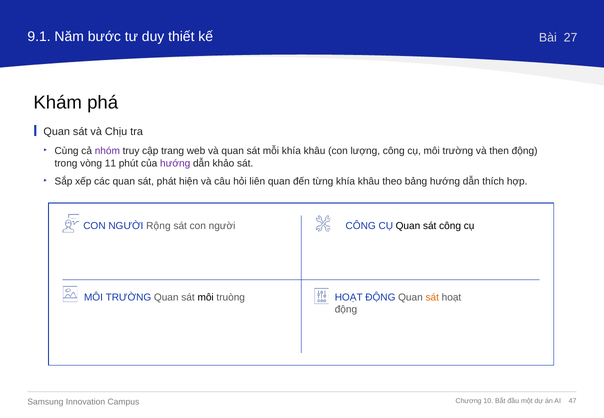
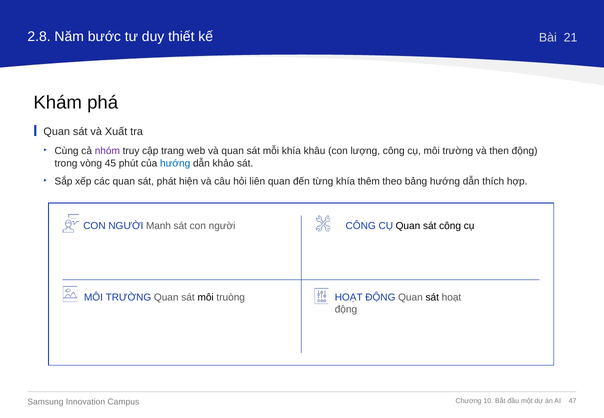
9.1: 9.1 -> 2.8
27: 27 -> 21
Chịu: Chịu -> Xuất
11: 11 -> 45
hướng at (175, 163) colour: purple -> blue
từng khía khâu: khâu -> thêm
Rộng: Rộng -> Manh
sát at (432, 297) colour: orange -> black
